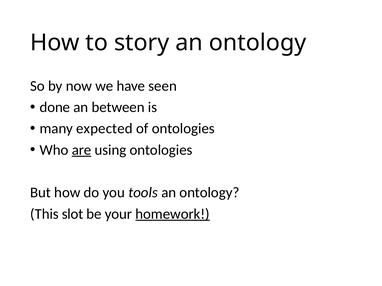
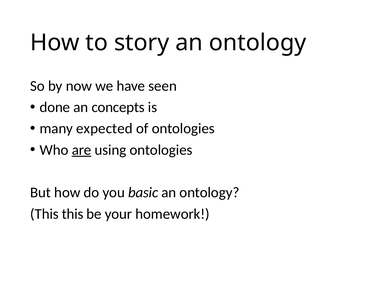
between: between -> concepts
tools: tools -> basic
This slot: slot -> this
homework underline: present -> none
